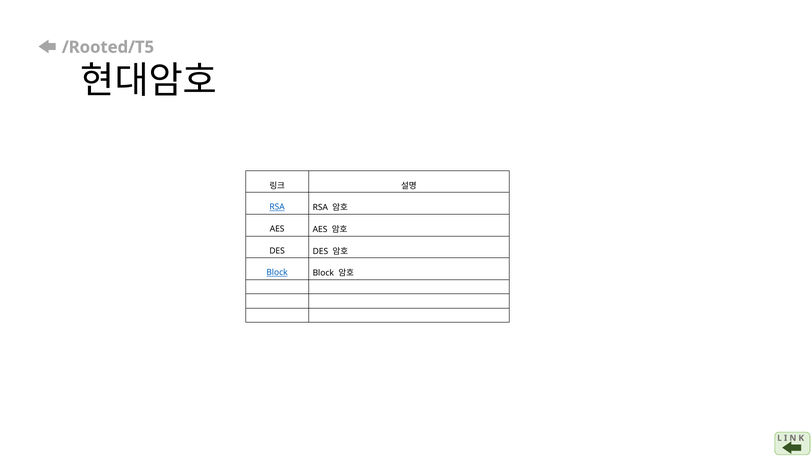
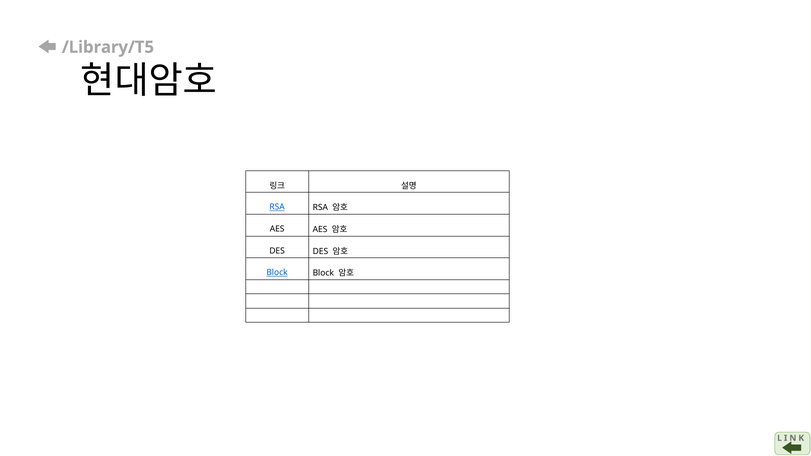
/Rooted/T5: /Rooted/T5 -> /Library/T5
